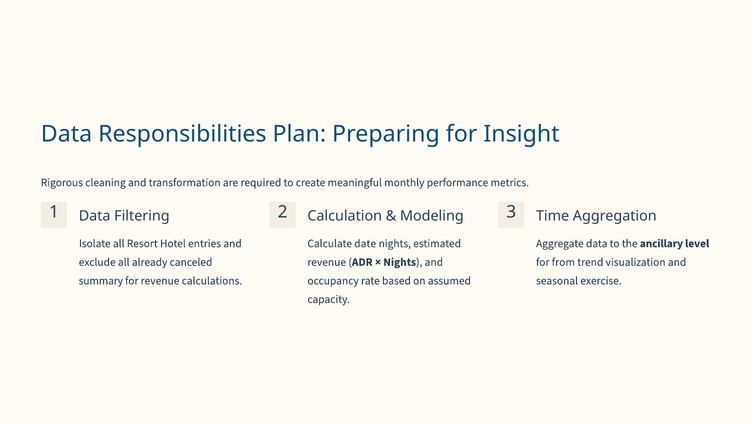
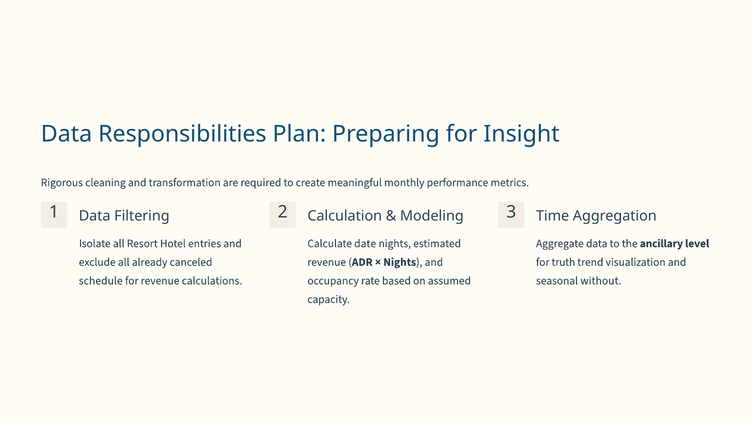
from: from -> truth
summary: summary -> schedule
exercise: exercise -> without
